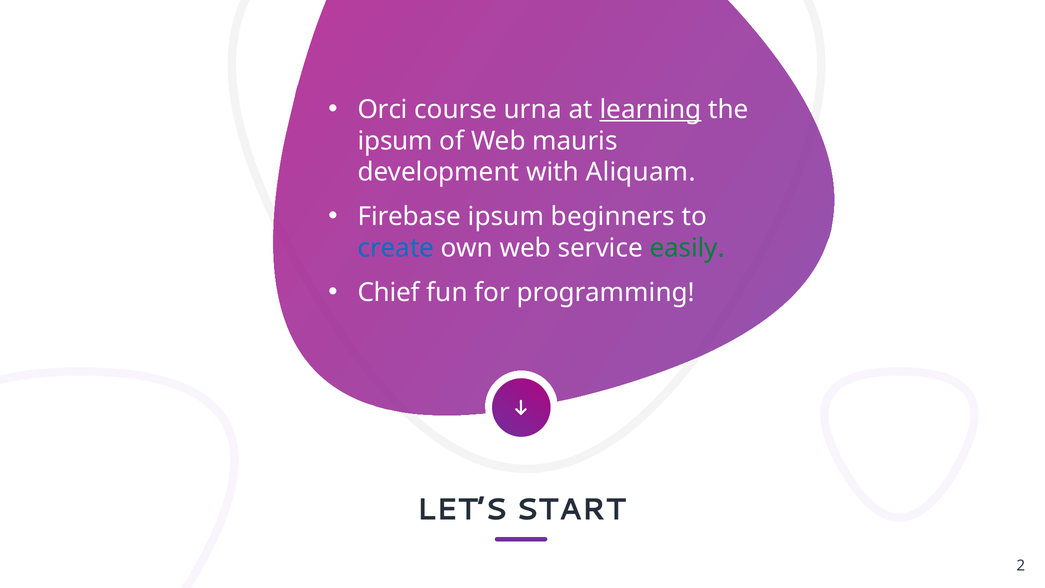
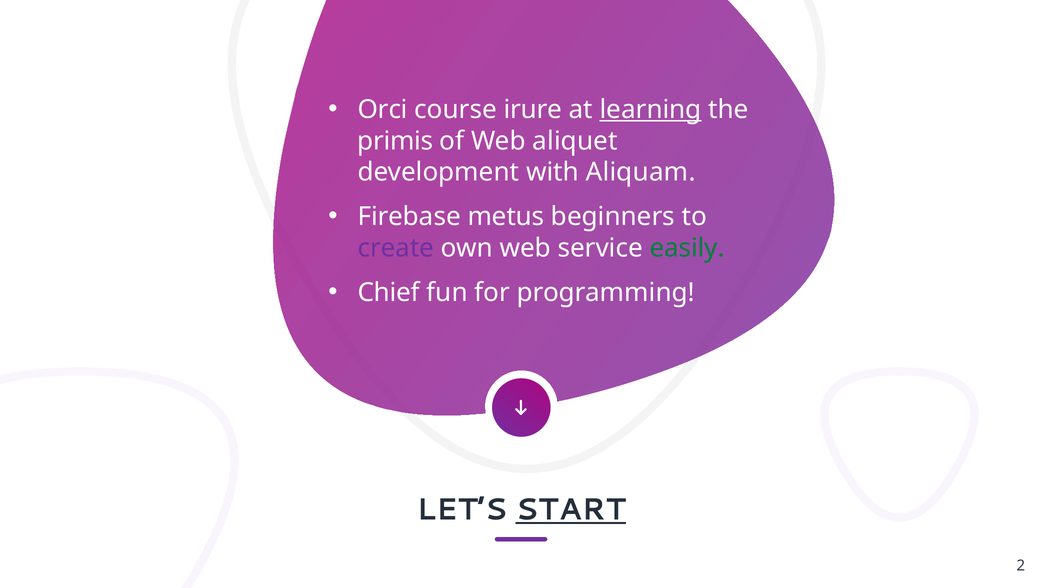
urna: urna -> irure
ipsum at (395, 141): ipsum -> primis
mauris: mauris -> aliquet
Firebase ipsum: ipsum -> metus
create colour: blue -> purple
START underline: none -> present
